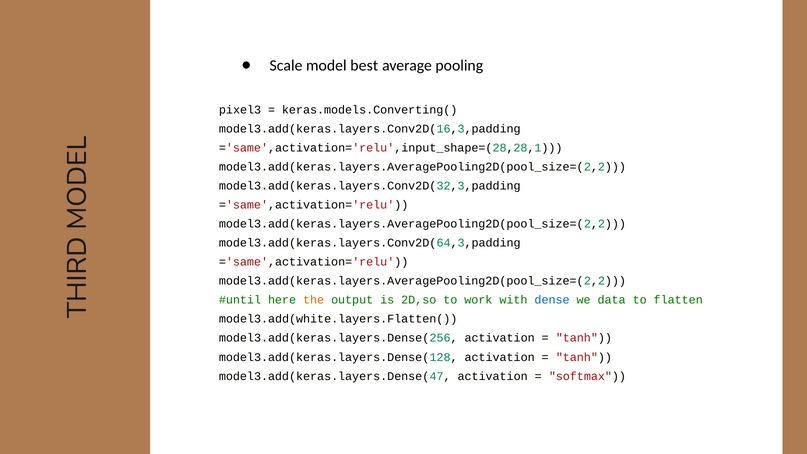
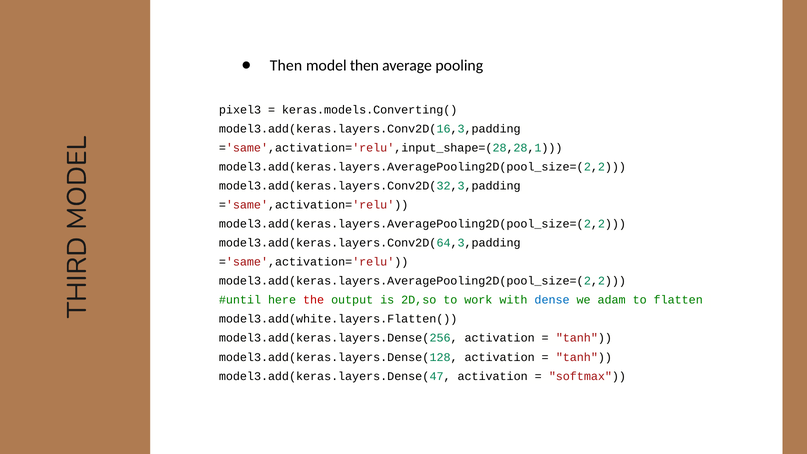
Scale at (286, 66): Scale -> Then
model best: best -> then
the colour: orange -> red
data: data -> adam
